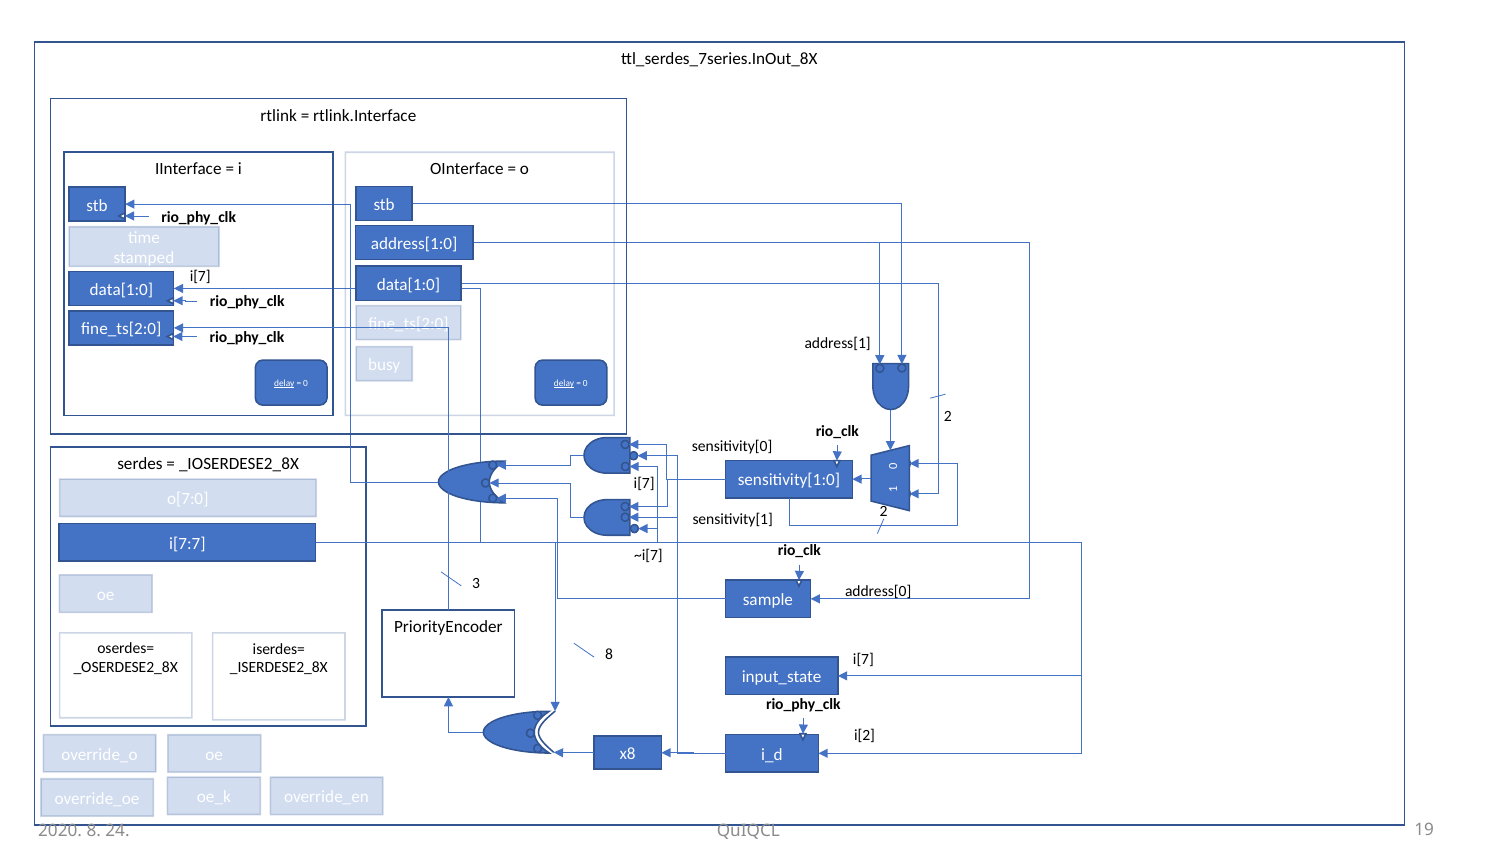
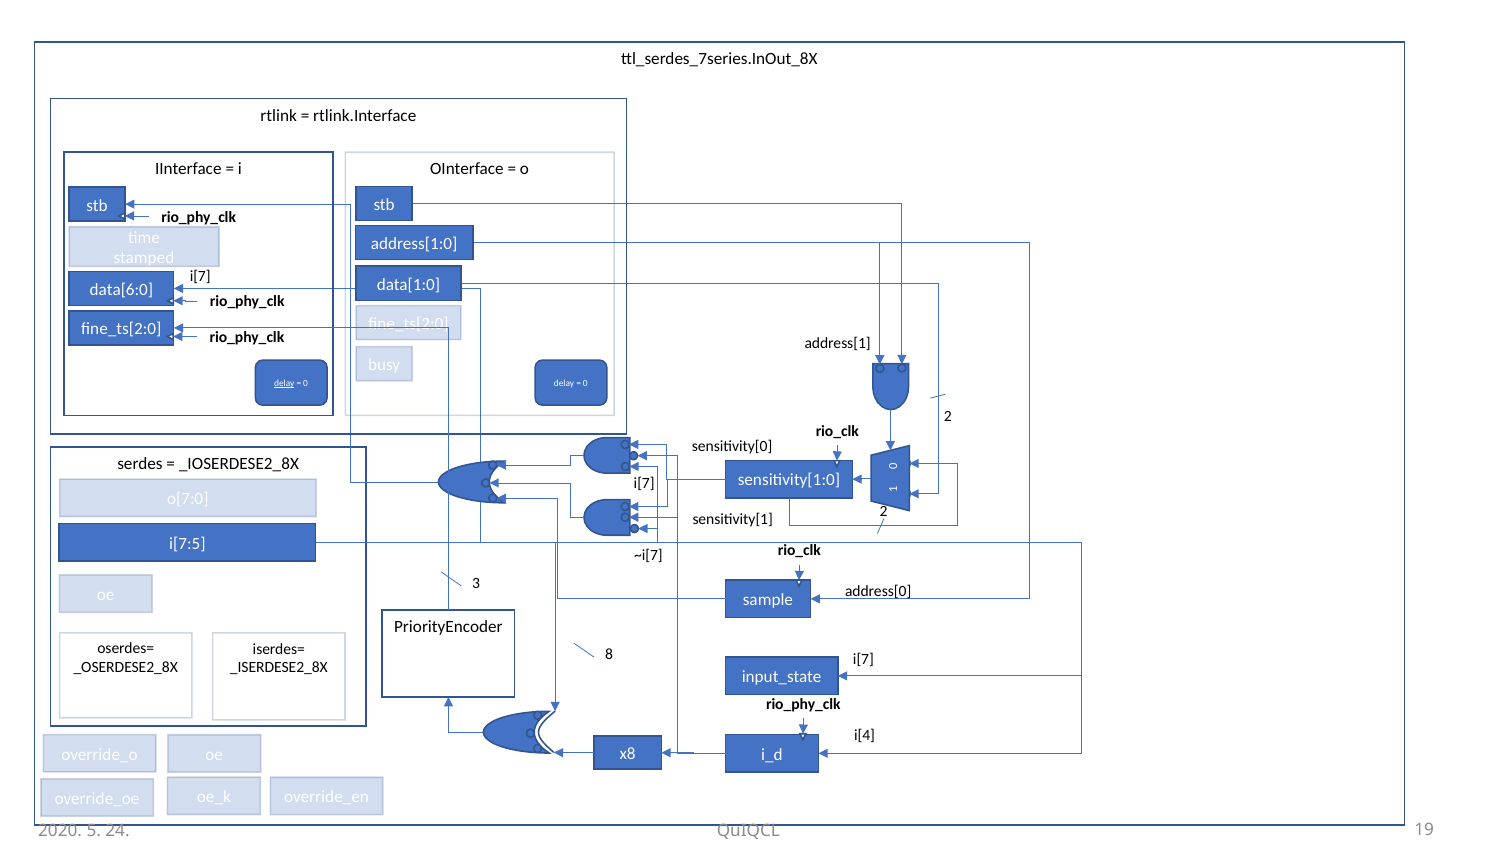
data[1:0 at (121, 290): data[1:0 -> data[6:0
delay at (564, 383) underline: present -> none
i[7:7: i[7:7 -> i[7:5
i[2: i[2 -> i[4
2020 8: 8 -> 5
